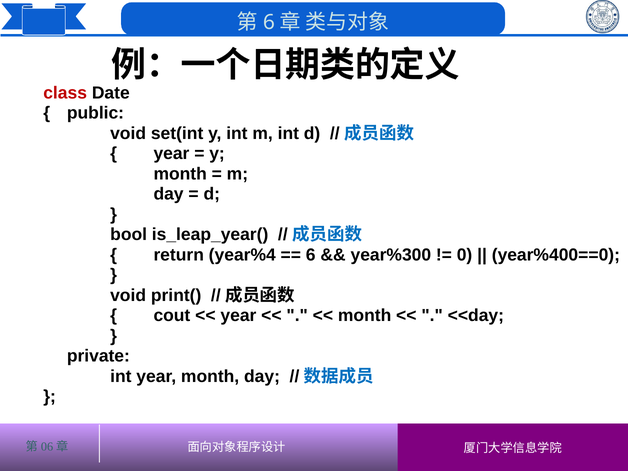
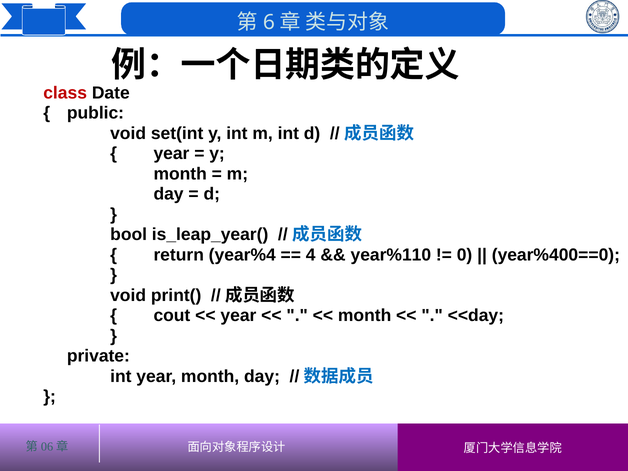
6 at (311, 255): 6 -> 4
year%300: year%300 -> year%110
